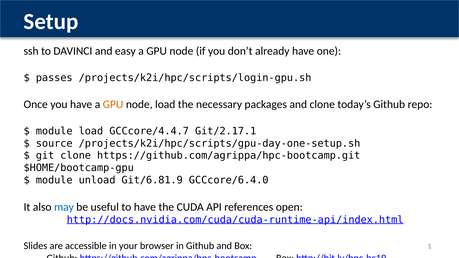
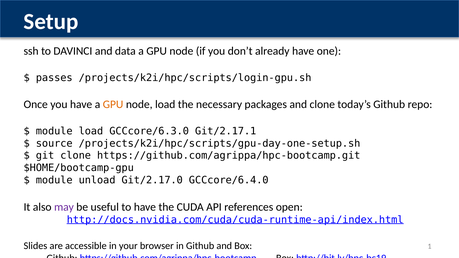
easy: easy -> data
GCCcore/4.4.7: GCCcore/4.4.7 -> GCCcore/6.3.0
Git/6.81.9: Git/6.81.9 -> Git/2.17.0
may colour: blue -> purple
